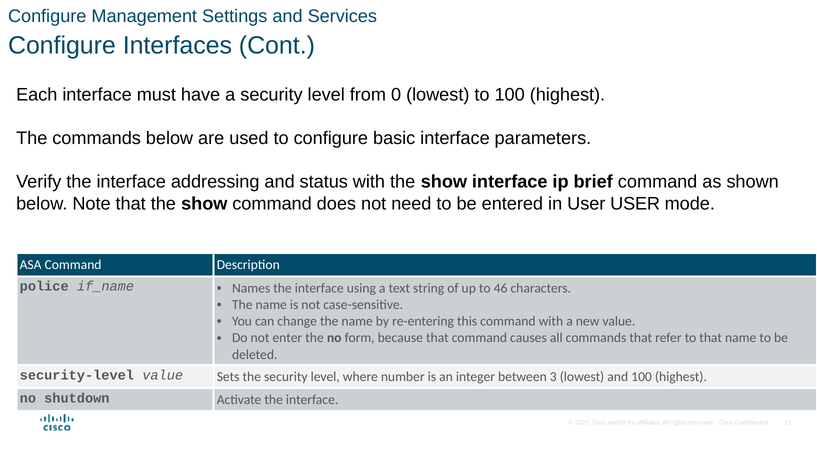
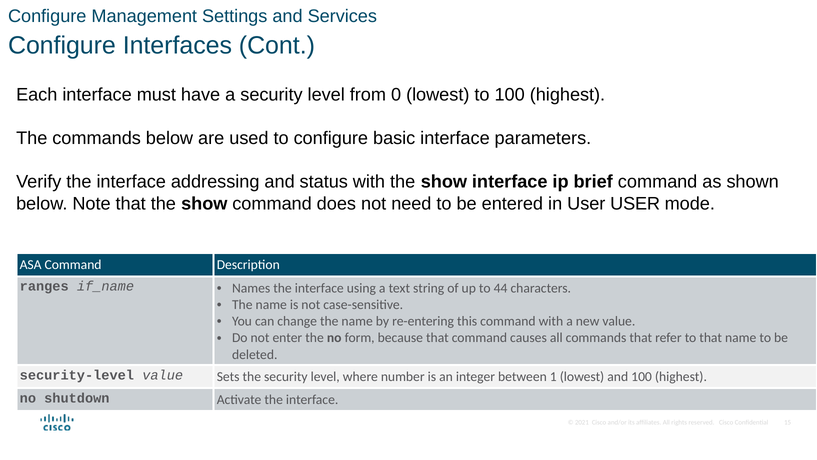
police: police -> ranges
46: 46 -> 44
3: 3 -> 1
